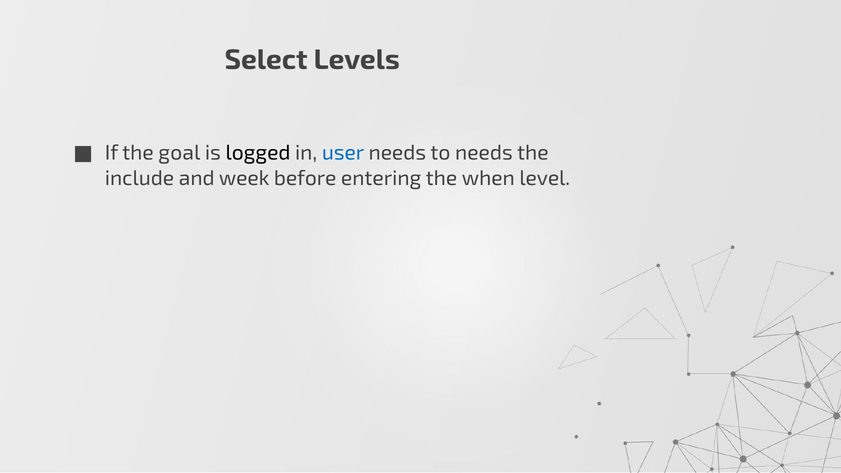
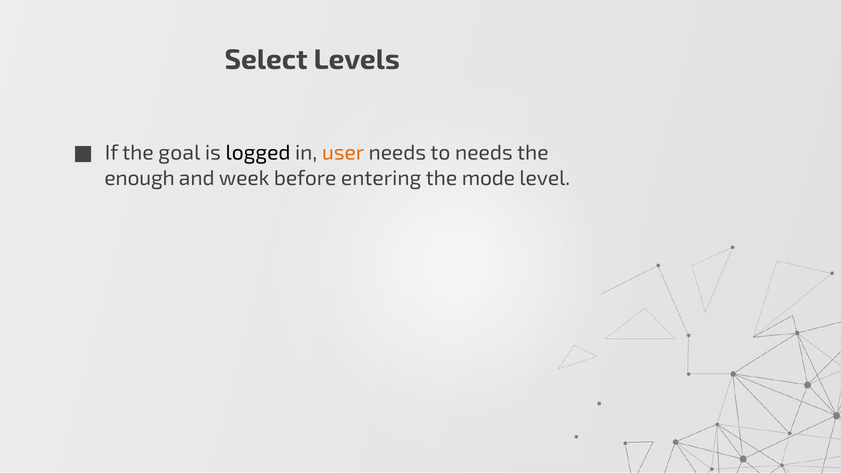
user colour: blue -> orange
include: include -> enough
when: when -> mode
